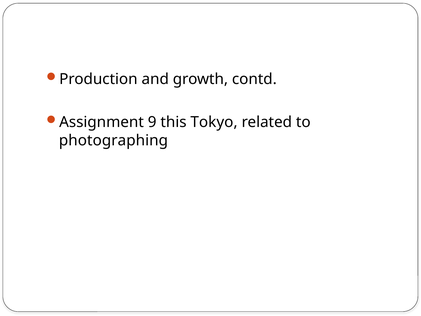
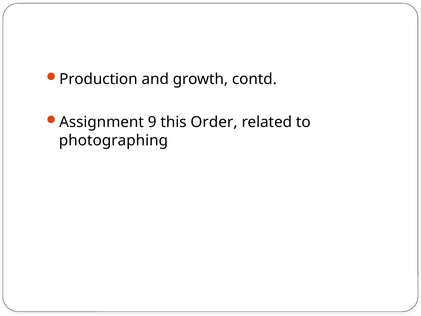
Tokyo: Tokyo -> Order
